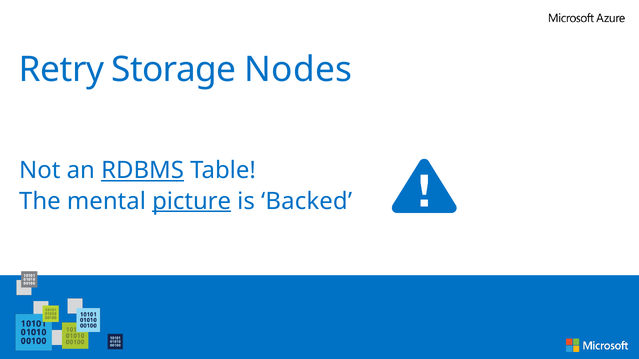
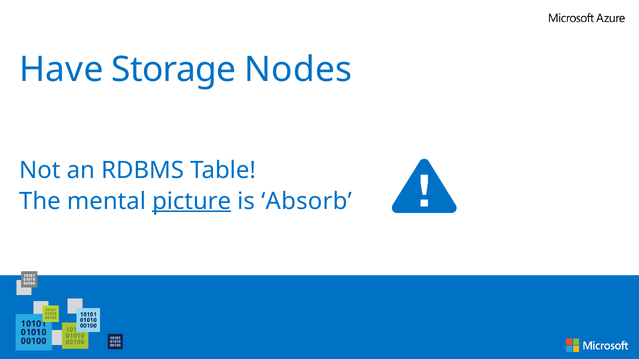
Retry: Retry -> Have
RDBMS underline: present -> none
Backed: Backed -> Absorb
